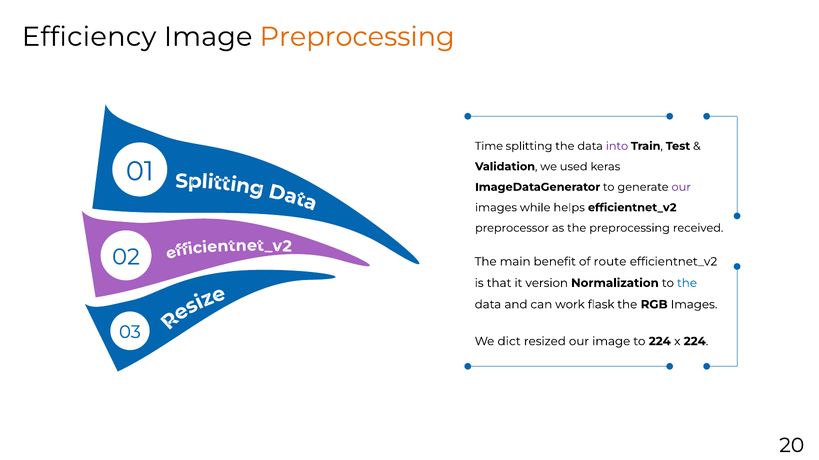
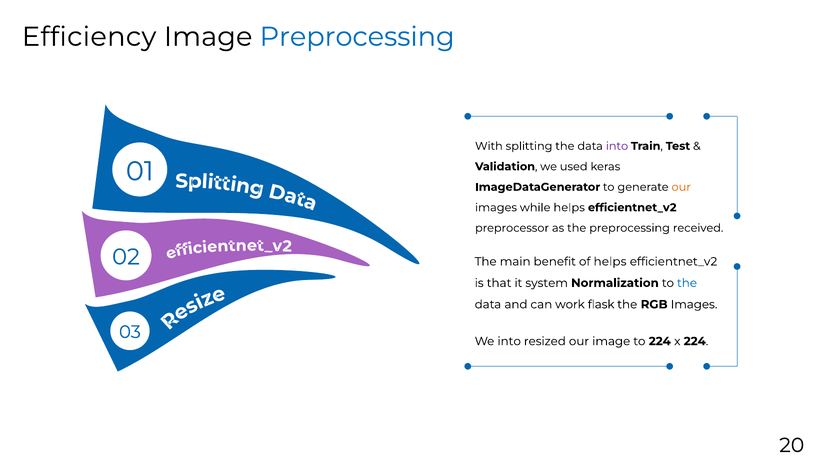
Preprocessing at (357, 37) colour: orange -> blue
Time: Time -> With
our at (681, 187) colour: purple -> orange
of route: route -> helps
version: version -> system
We dict: dict -> into
